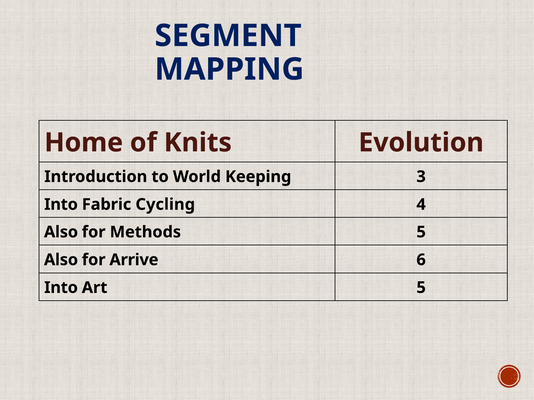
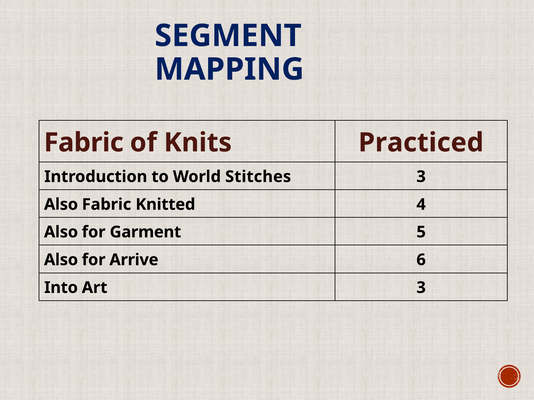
Home at (84, 143): Home -> Fabric
Evolution: Evolution -> Practiced
Keeping: Keeping -> Stitches
Into at (61, 205): Into -> Also
Cycling: Cycling -> Knitted
Methods: Methods -> Garment
Art 5: 5 -> 3
